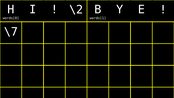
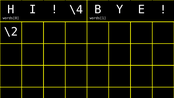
\2: \2 -> \4
\7: \7 -> \2
